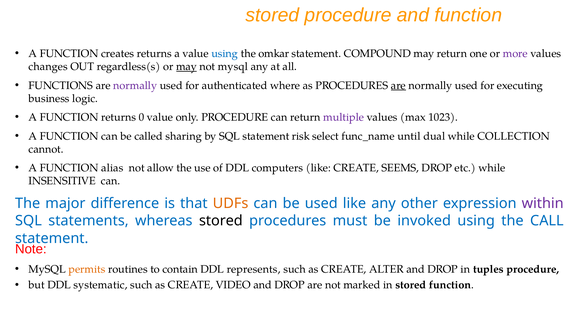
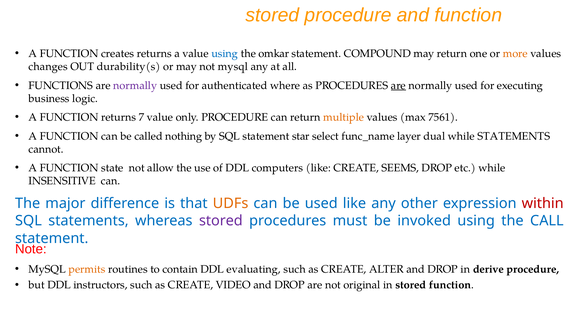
more colour: purple -> orange
regardless(s: regardless(s -> durability(s
may at (187, 67) underline: present -> none
0: 0 -> 7
multiple colour: purple -> orange
1023: 1023 -> 7561
sharing: sharing -> nothing
risk: risk -> star
until: until -> layer
while COLLECTION: COLLECTION -> STATEMENTS
alias: alias -> state
within colour: purple -> red
stored at (221, 221) colour: black -> purple
represents: represents -> evaluating
tuples: tuples -> derive
systematic: systematic -> instructors
marked: marked -> original
